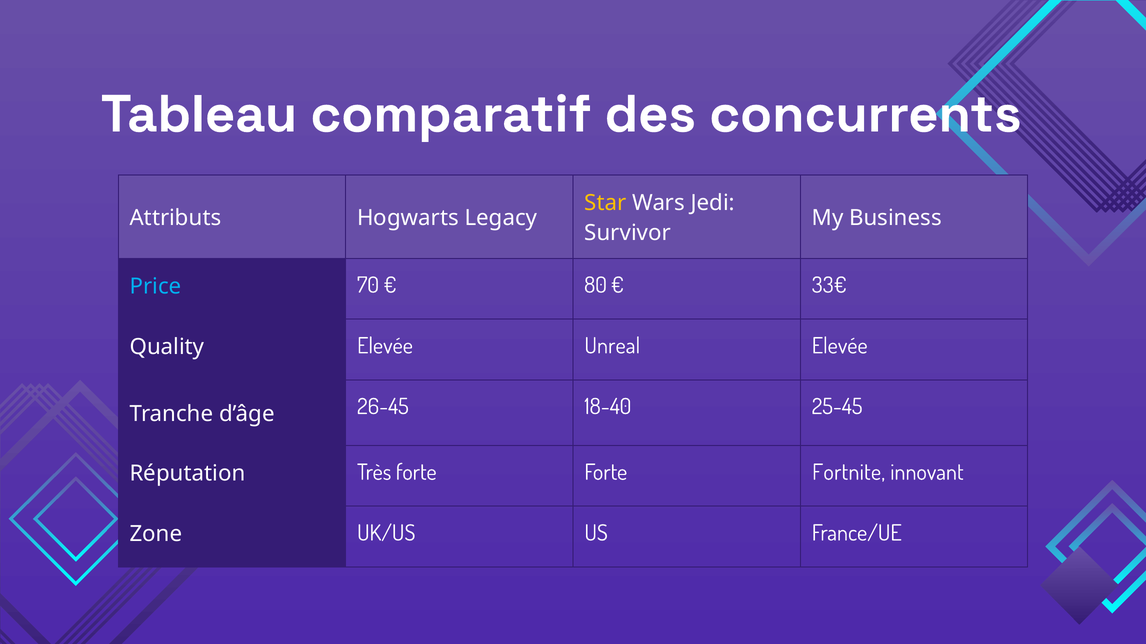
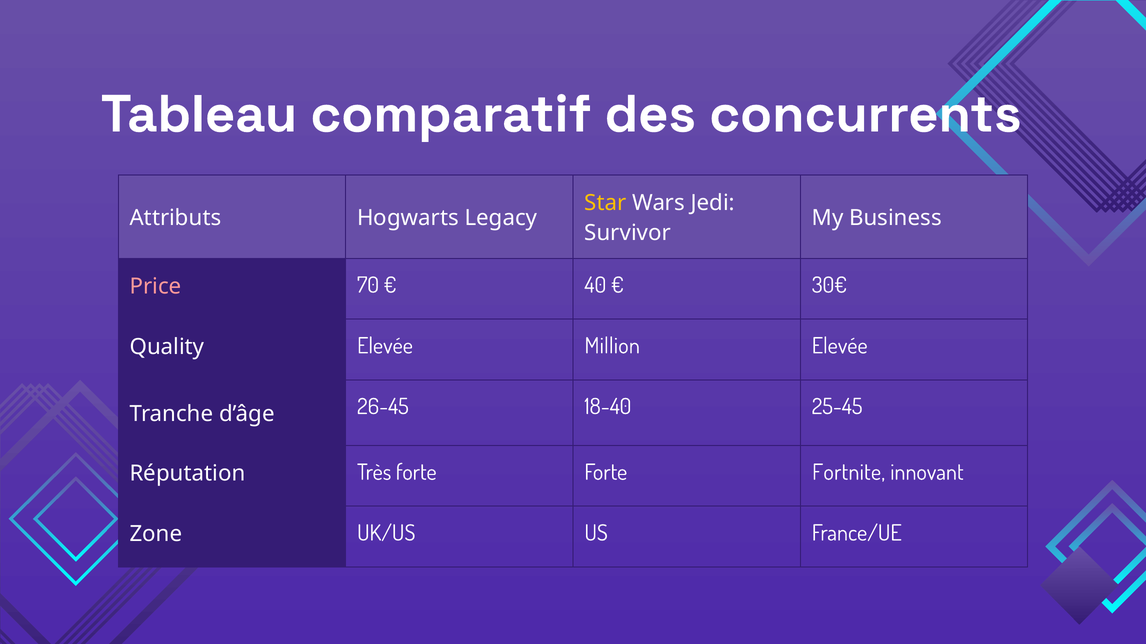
Price colour: light blue -> pink
80: 80 -> 40
33€: 33€ -> 30€
Unreal: Unreal -> Million
